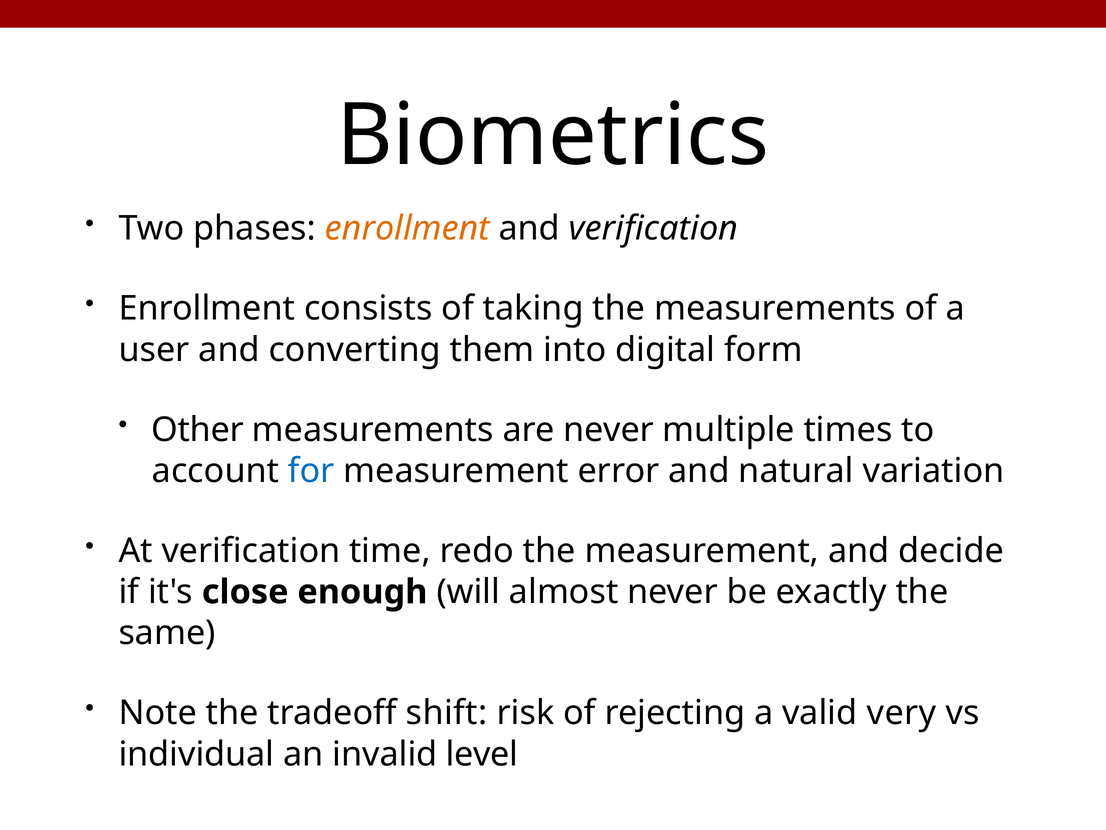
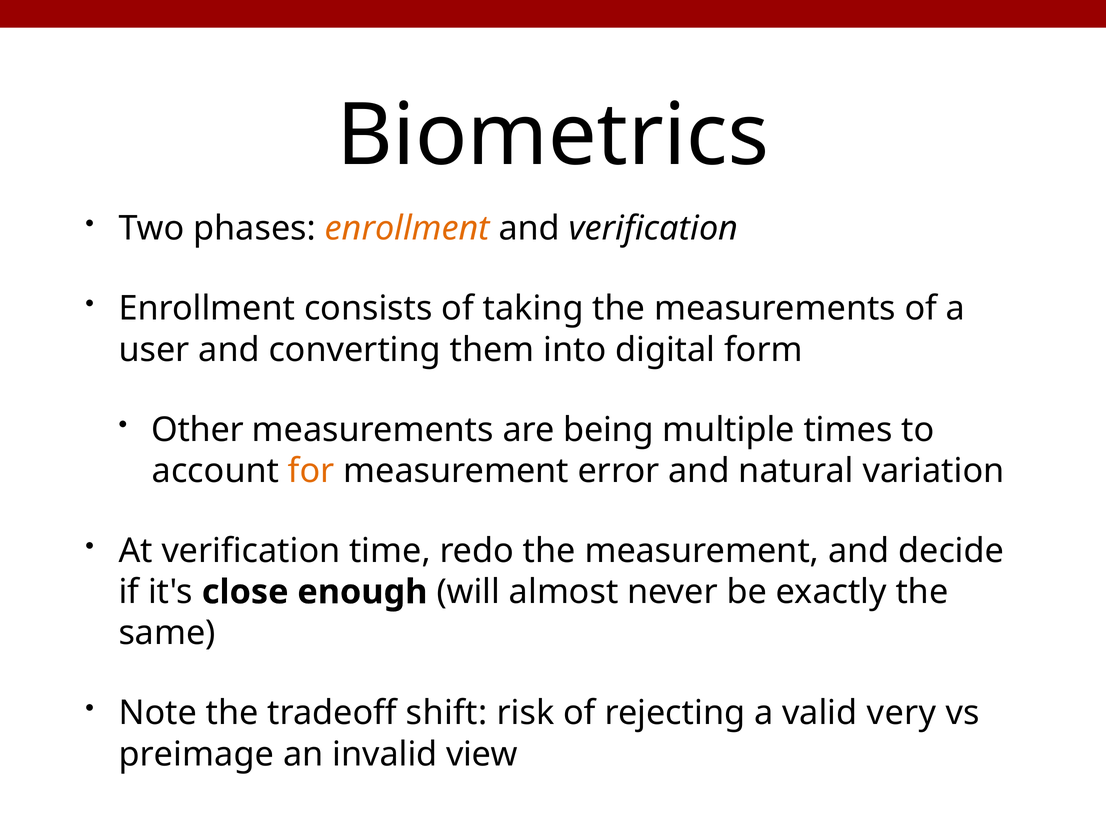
are never: never -> being
for colour: blue -> orange
individual: individual -> preimage
level: level -> view
